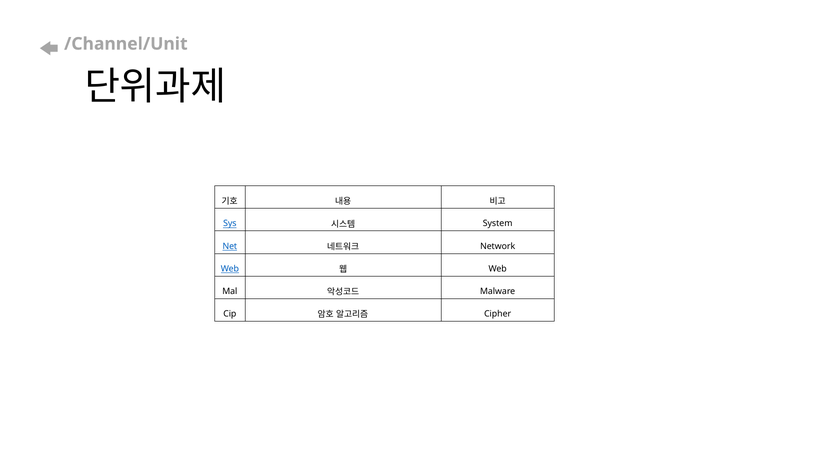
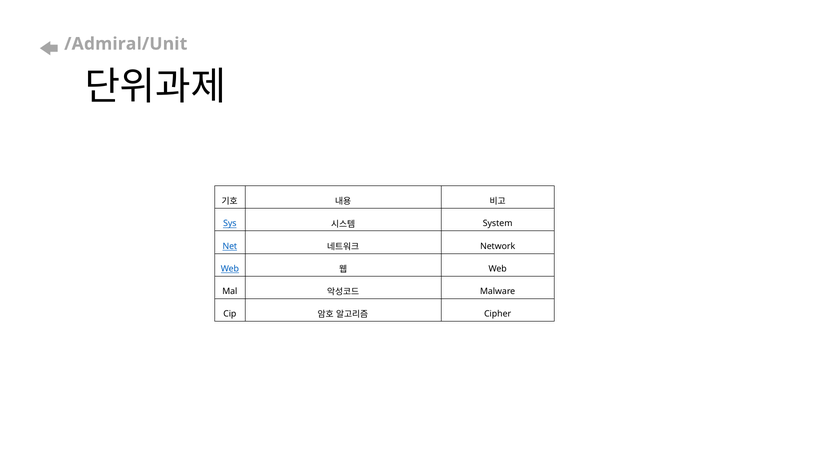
/Channel/Unit: /Channel/Unit -> /Admiral/Unit
